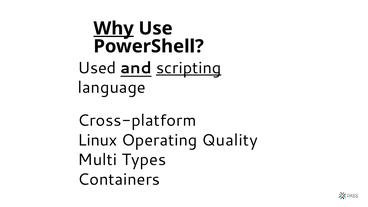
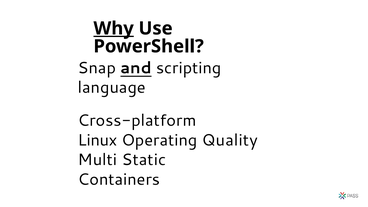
Used: Used -> Snap
scripting underline: present -> none
Types: Types -> Static
